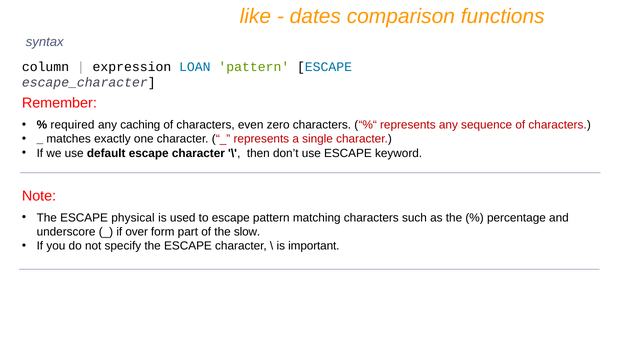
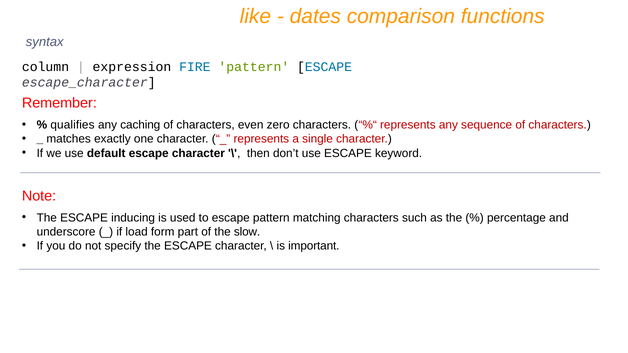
LOAN: LOAN -> FIRE
required: required -> qualifies
physical: physical -> inducing
over: over -> load
